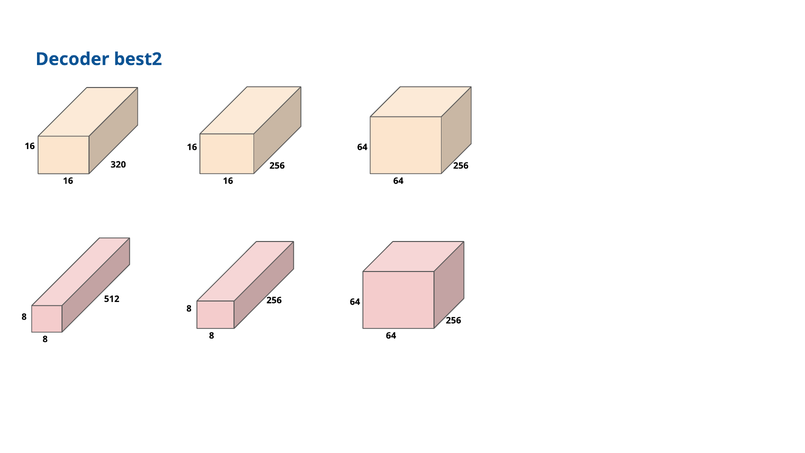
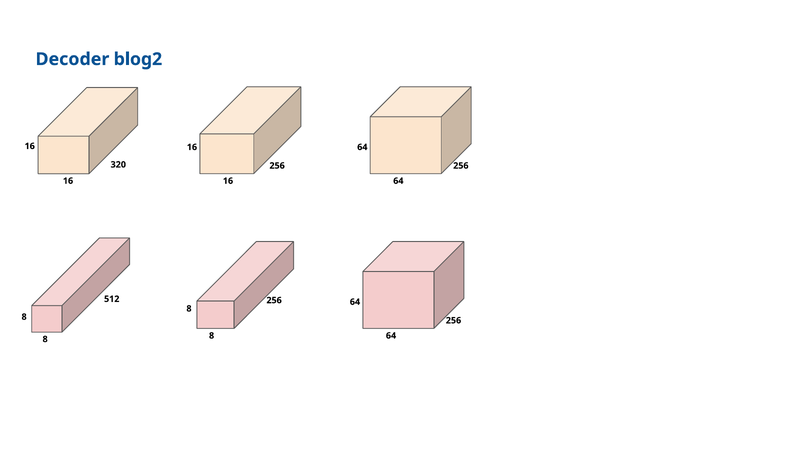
best2: best2 -> blog2
